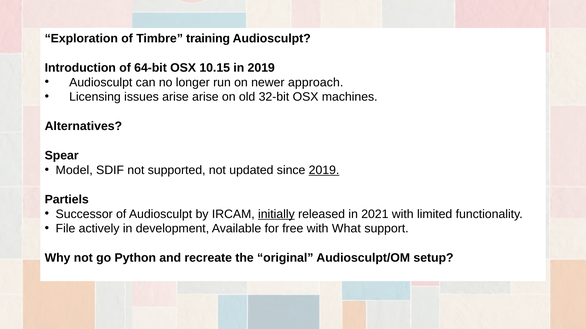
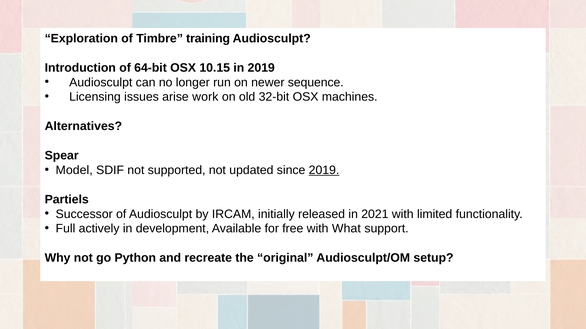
approach: approach -> sequence
arise arise: arise -> work
initially underline: present -> none
File: File -> Full
